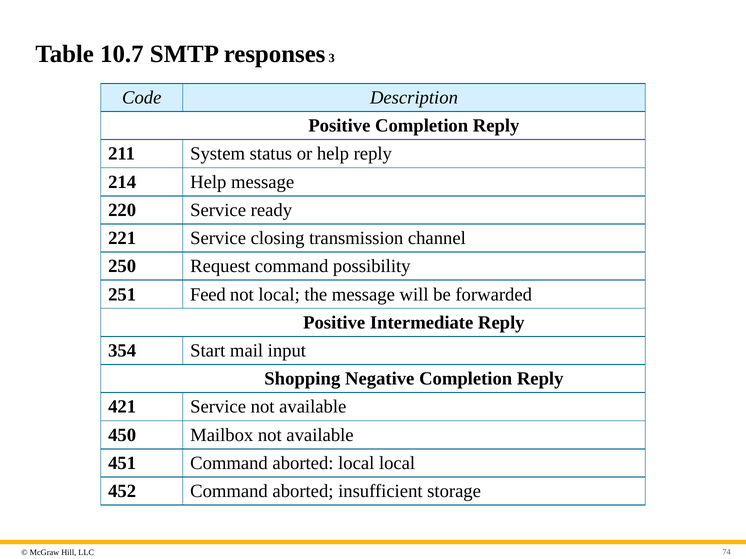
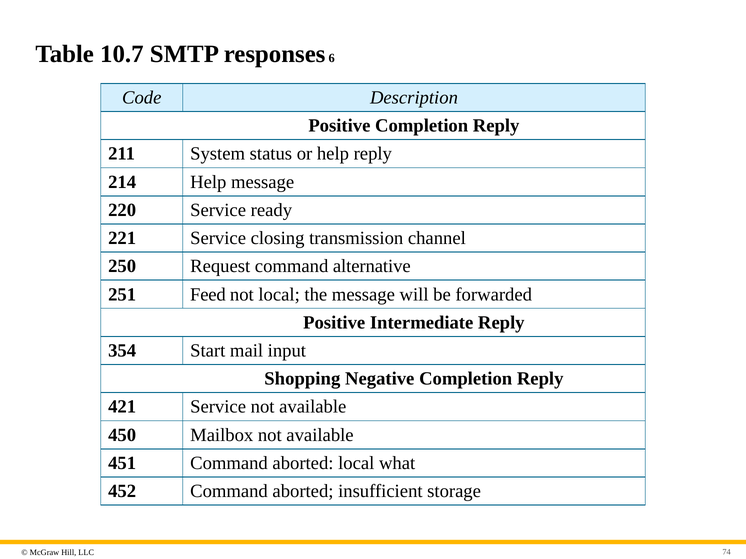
3: 3 -> 6
possibility: possibility -> alternative
local local: local -> what
